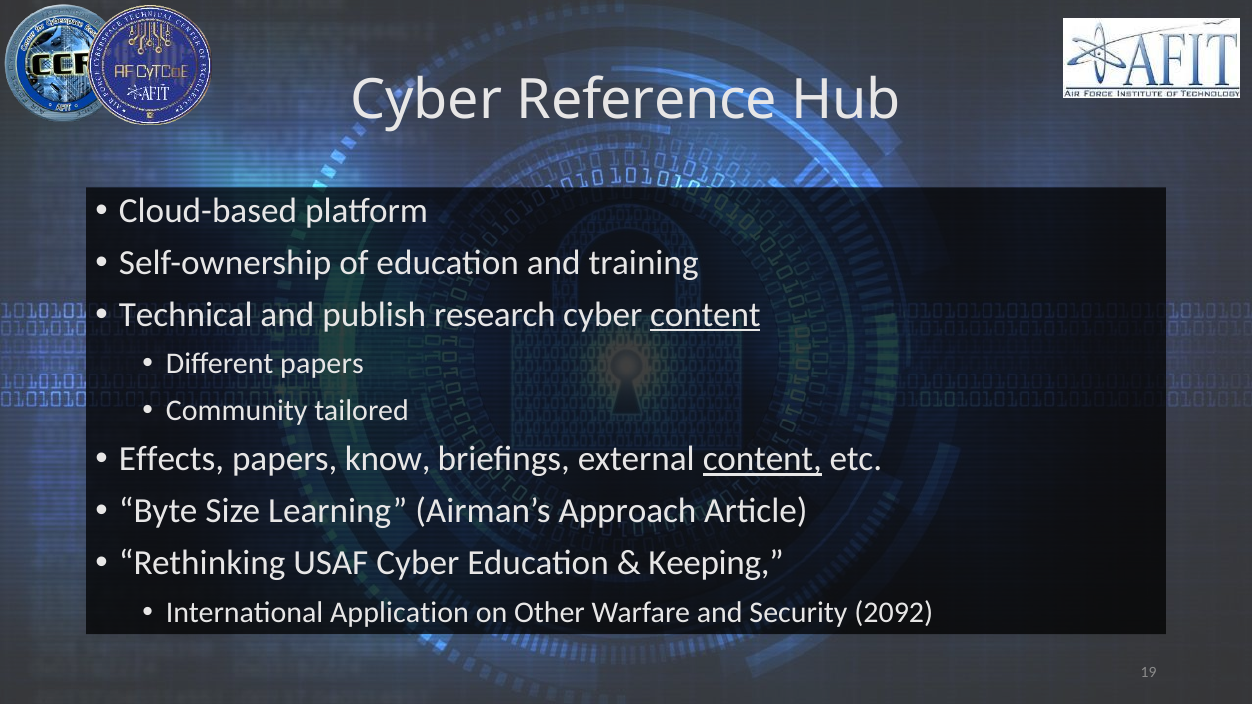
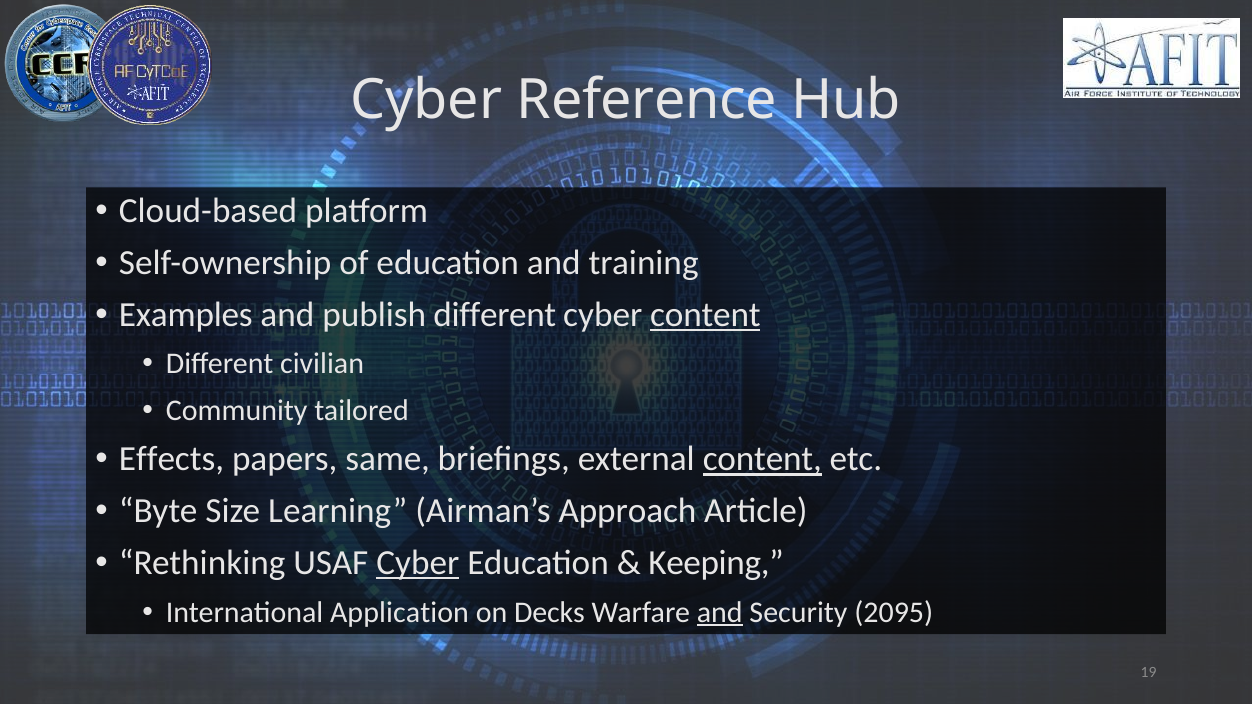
Technical: Technical -> Examples
publish research: research -> different
Different papers: papers -> civilian
know: know -> same
Cyber at (418, 563) underline: none -> present
Other: Other -> Decks
and at (720, 613) underline: none -> present
2092: 2092 -> 2095
